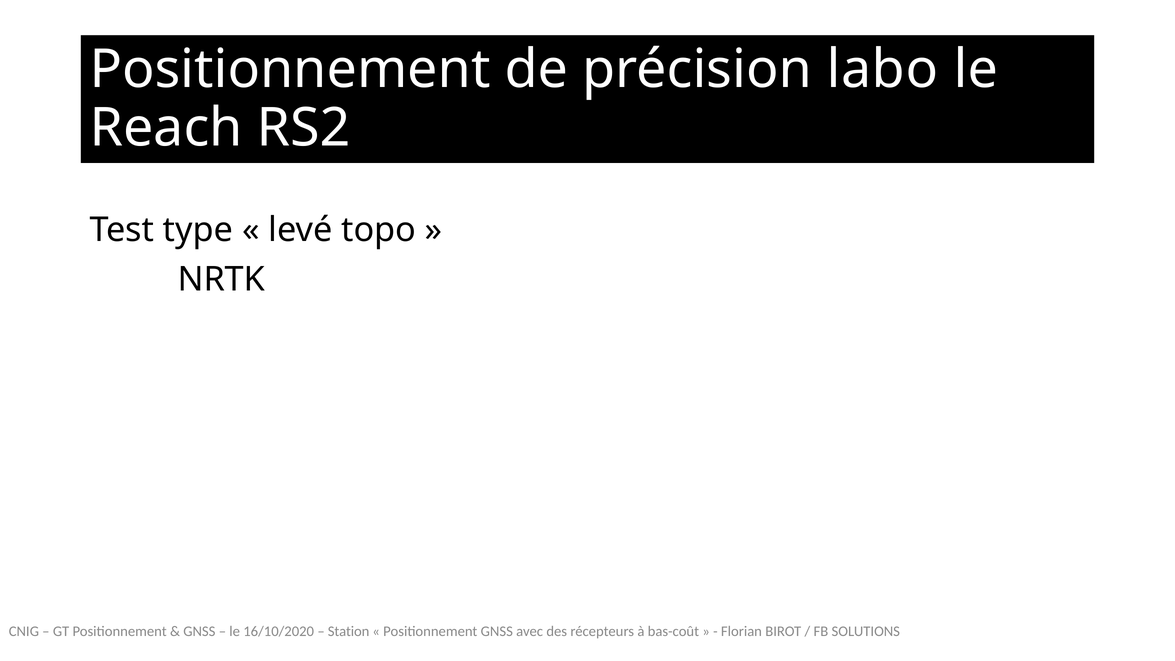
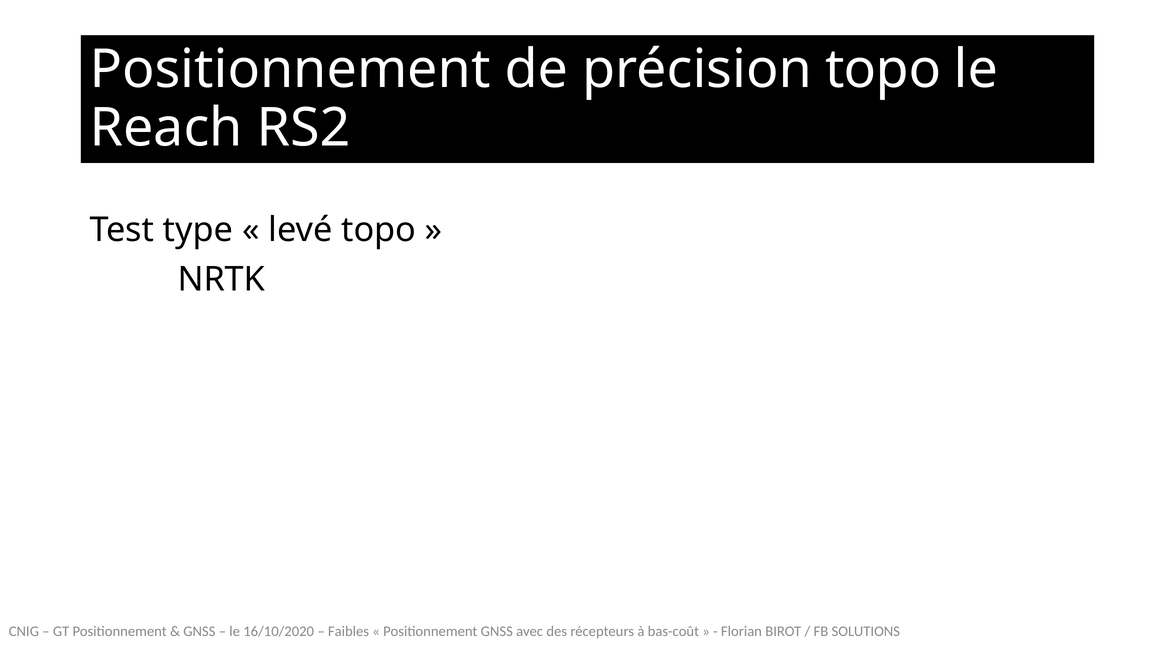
précision labo: labo -> topo
Station: Station -> Faibles
